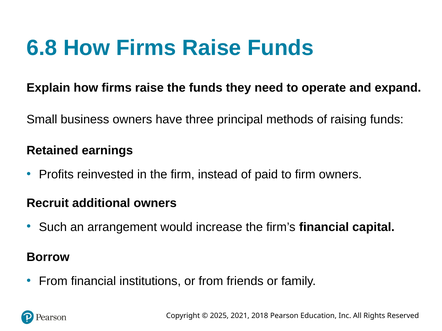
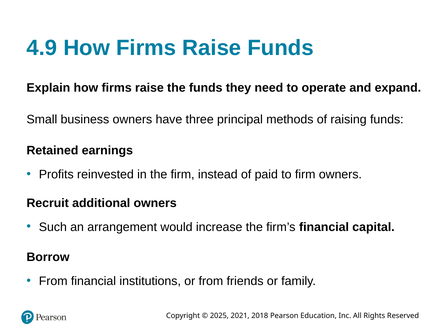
6.8: 6.8 -> 4.9
